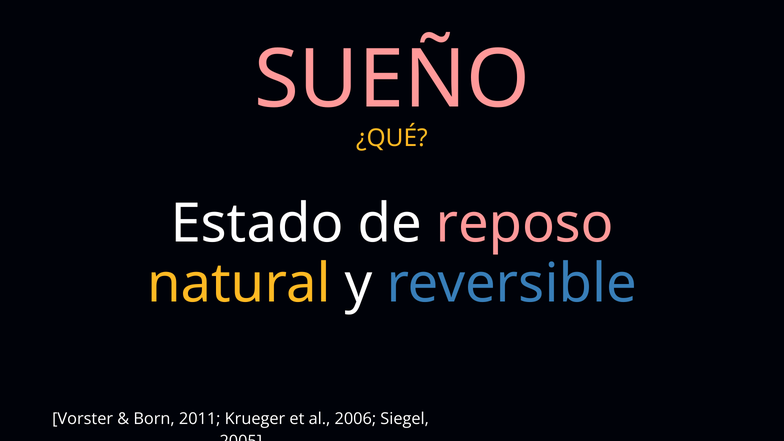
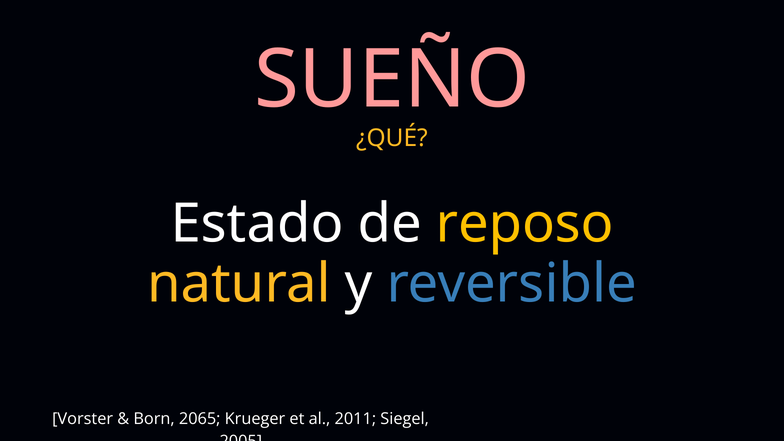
reposo colour: pink -> yellow
2011: 2011 -> 2065
2006: 2006 -> 2011
